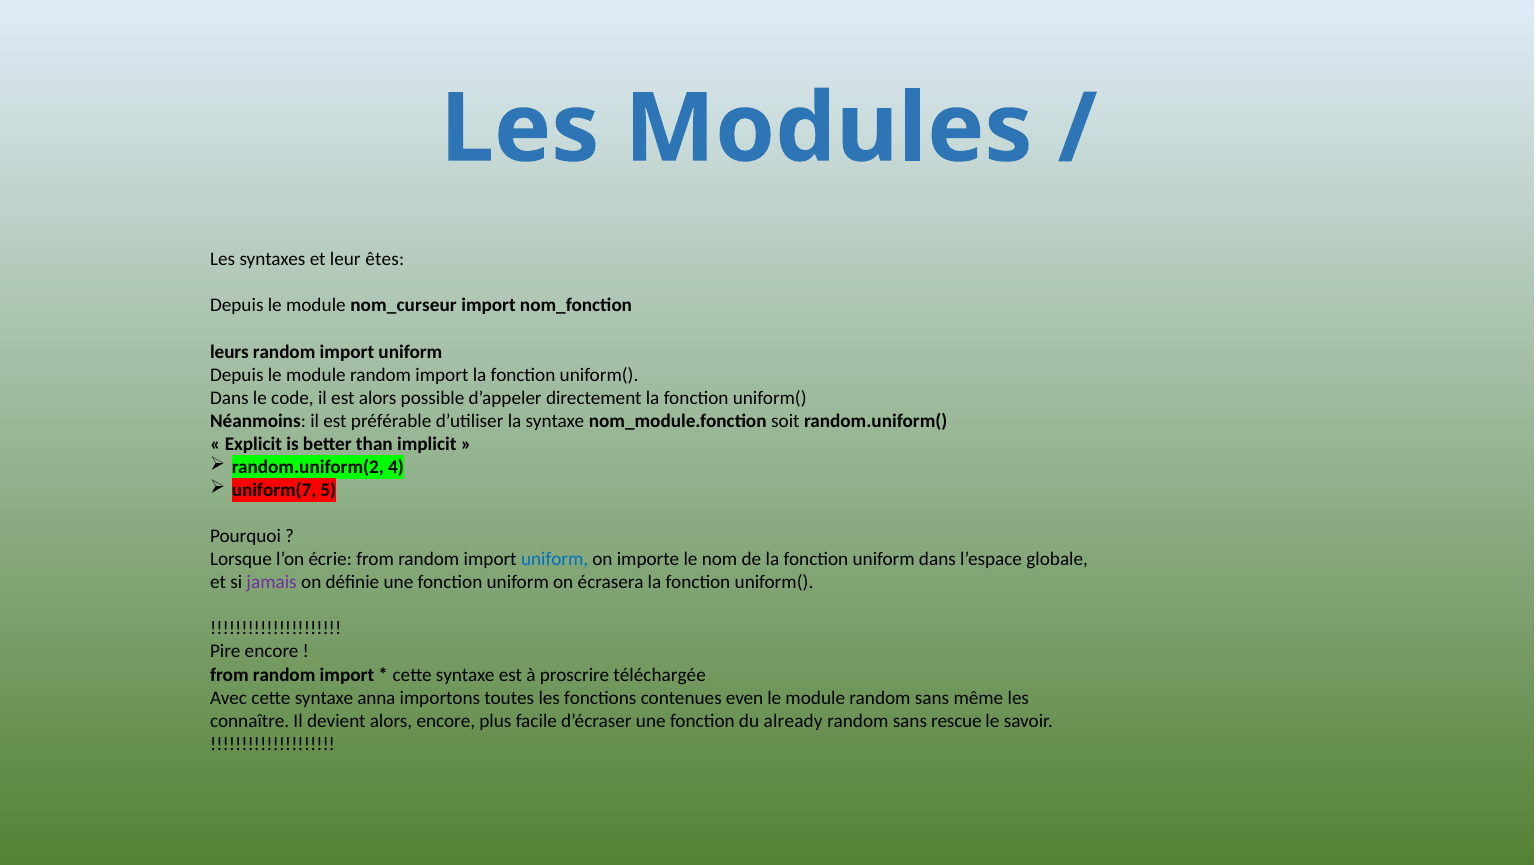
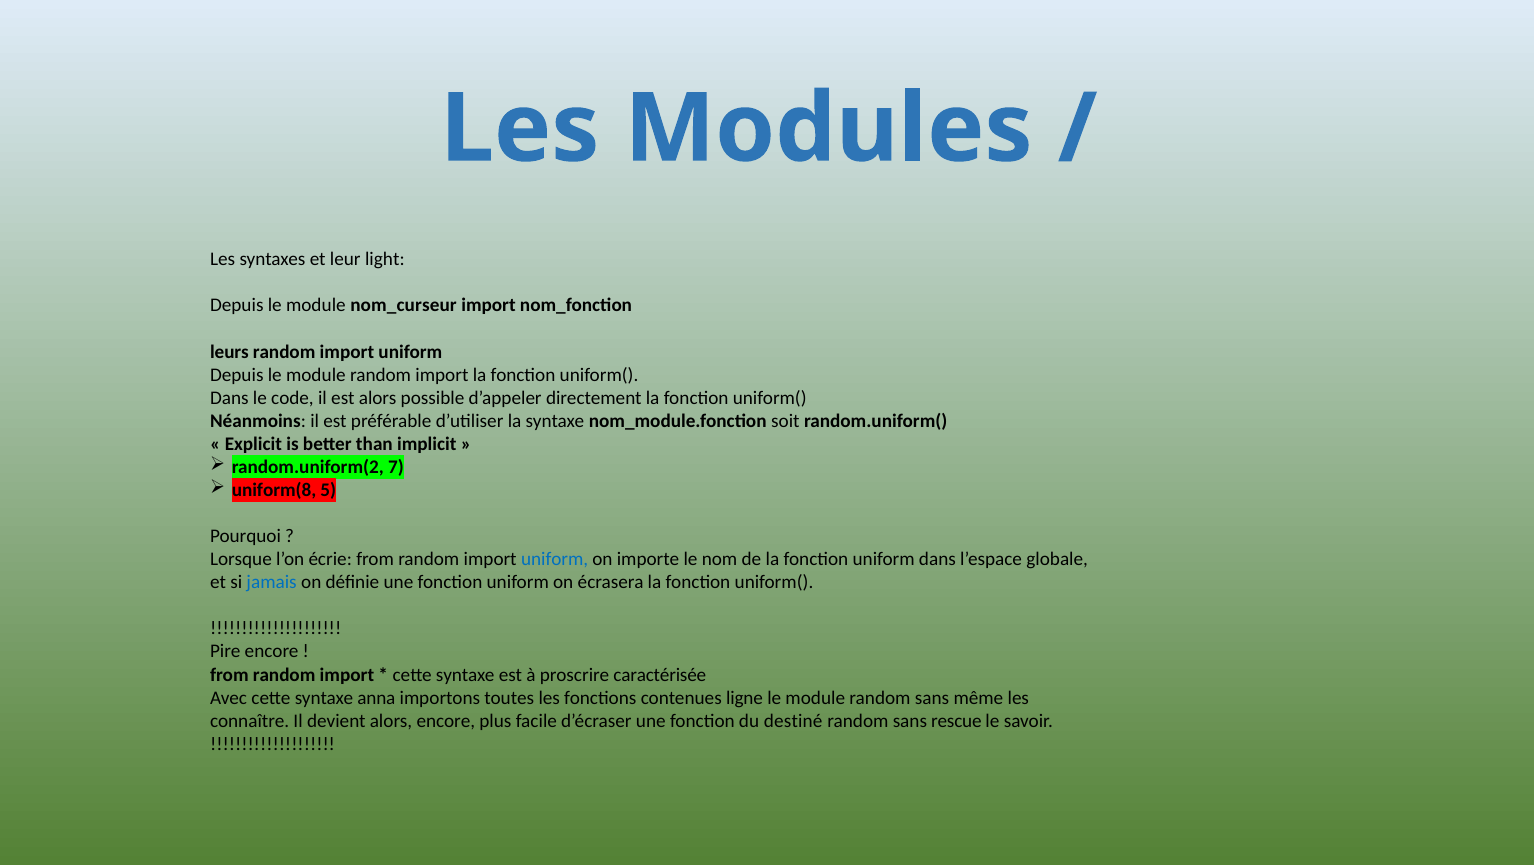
êtes: êtes -> light
4: 4 -> 7
uniform(7: uniform(7 -> uniform(8
jamais colour: purple -> blue
téléchargée: téléchargée -> caractérisée
even: even -> ligne
already: already -> destiné
